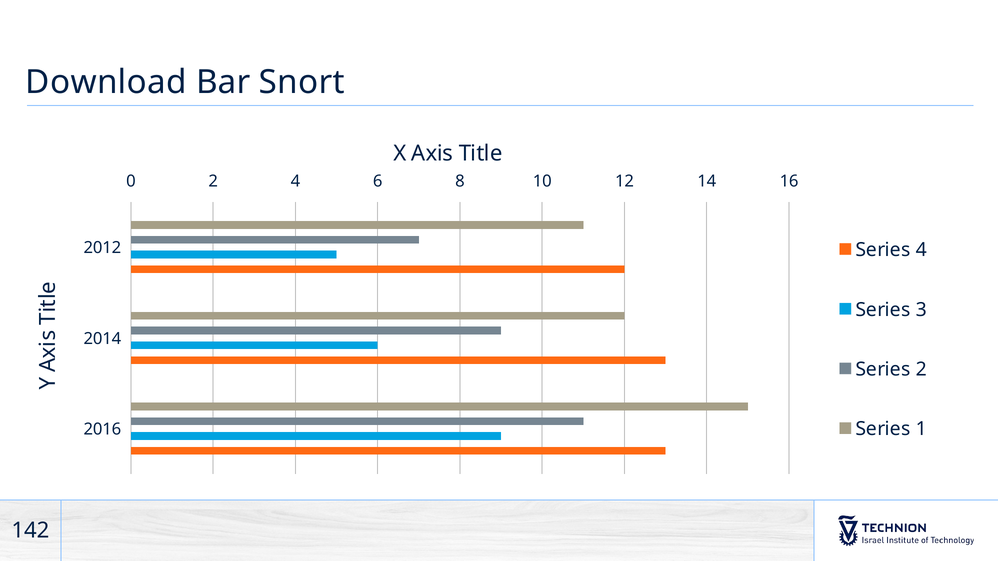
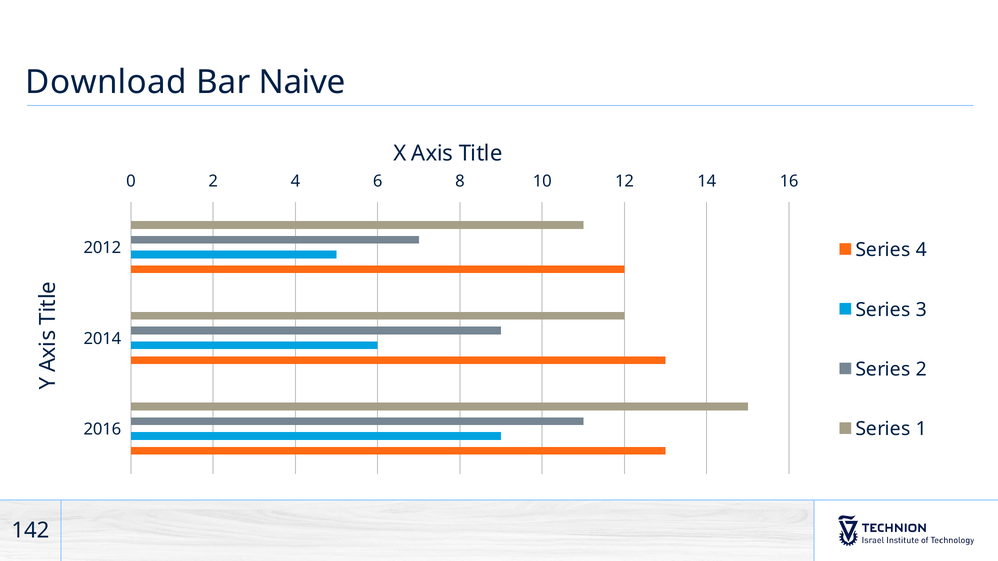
Snort: Snort -> Naive
